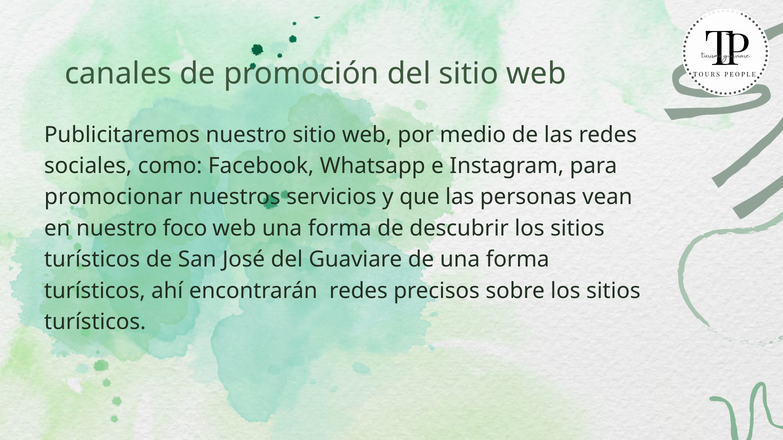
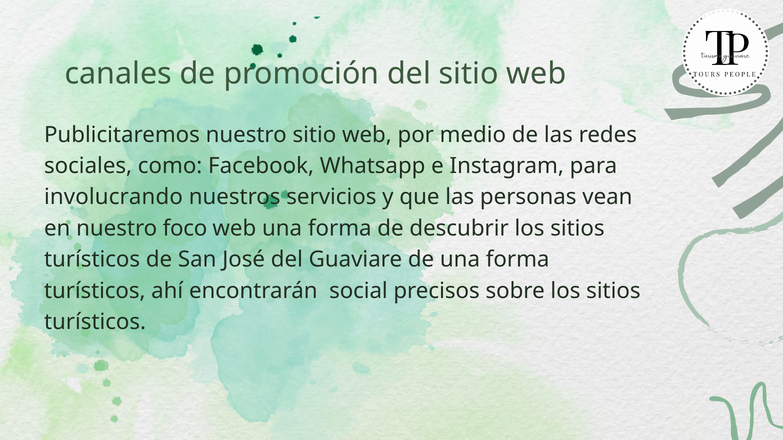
promocionar: promocionar -> involucrando
encontrarán redes: redes -> social
